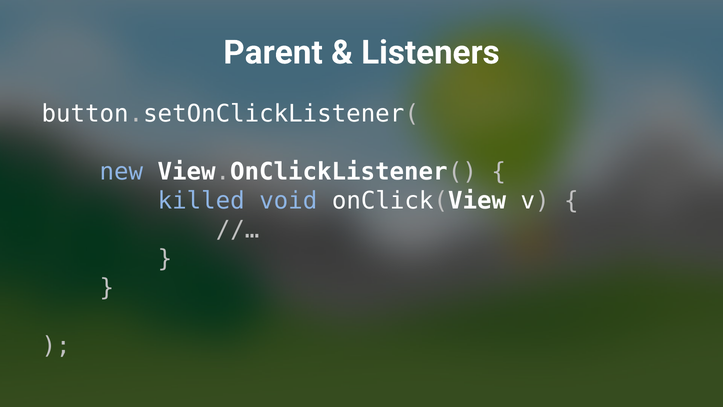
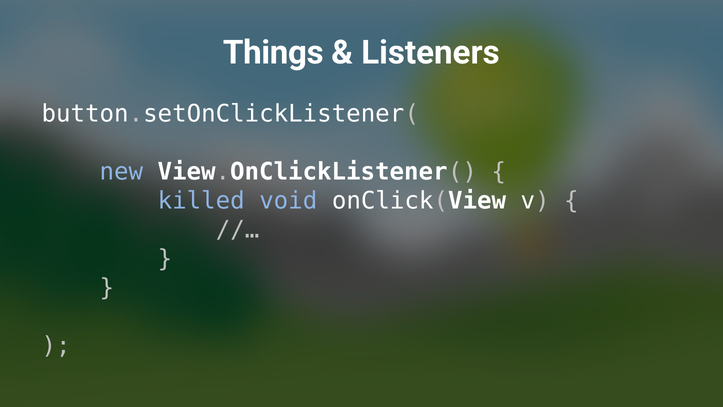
Parent: Parent -> Things
